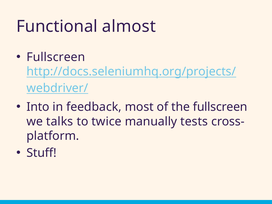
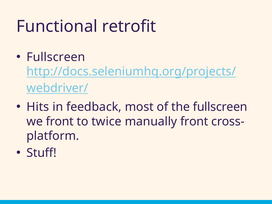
almost: almost -> retrofit
Into: Into -> Hits
we talks: talks -> front
manually tests: tests -> front
